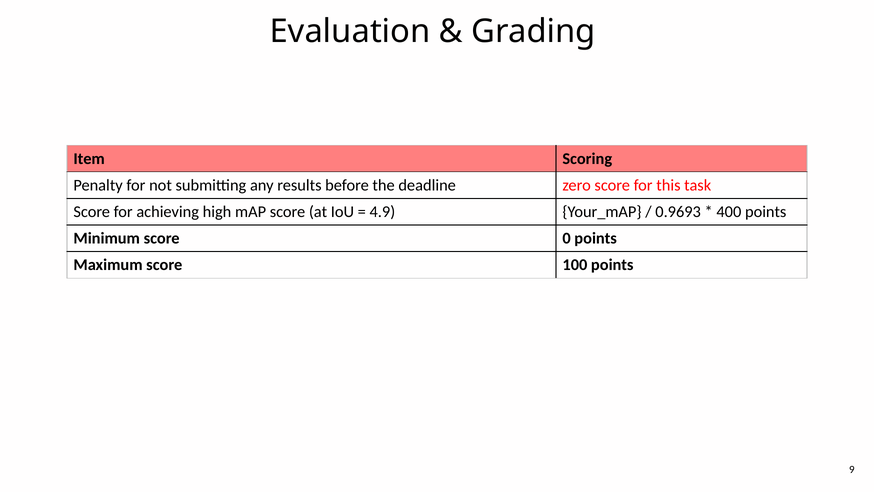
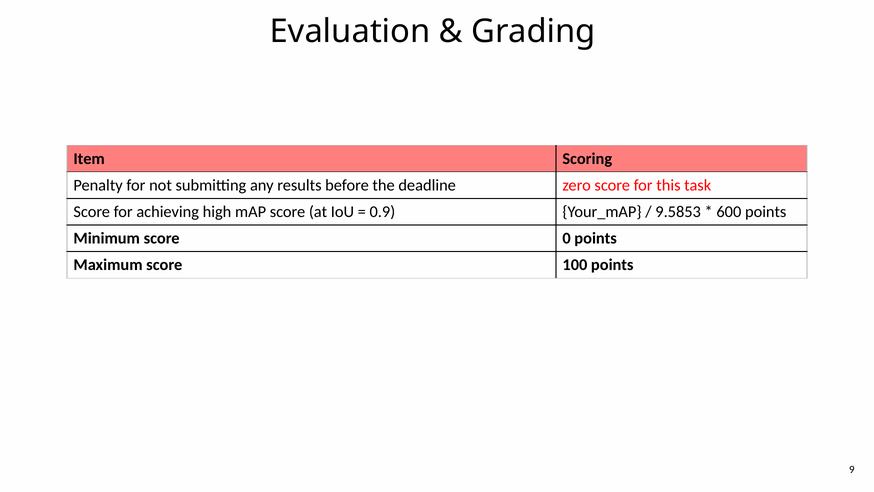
4.9: 4.9 -> 0.9
0.9693: 0.9693 -> 9.5853
400: 400 -> 600
